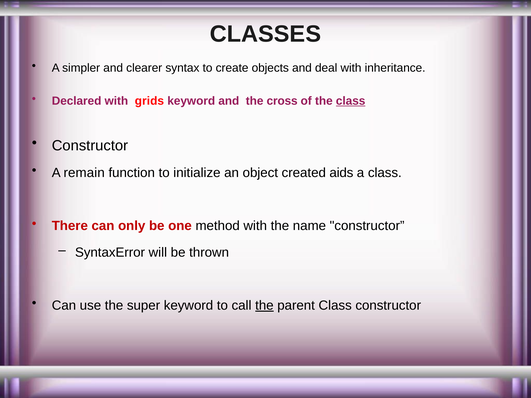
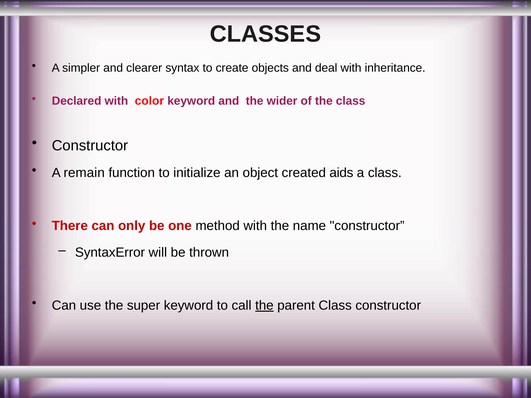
grids: grids -> color
cross: cross -> wider
class at (351, 101) underline: present -> none
